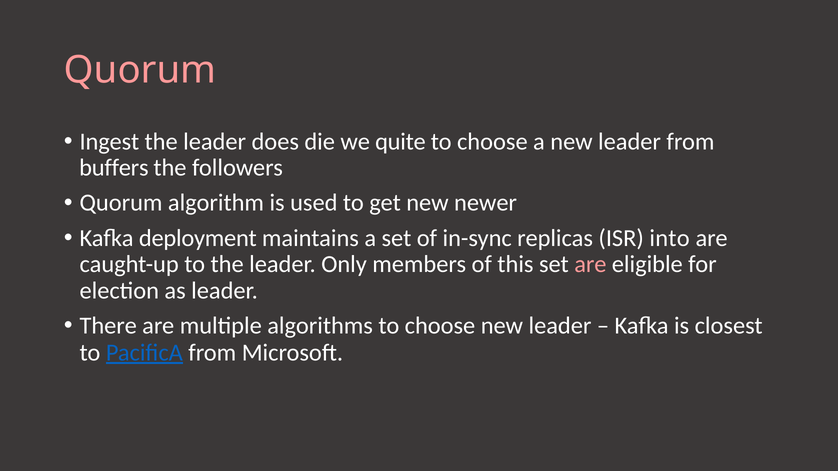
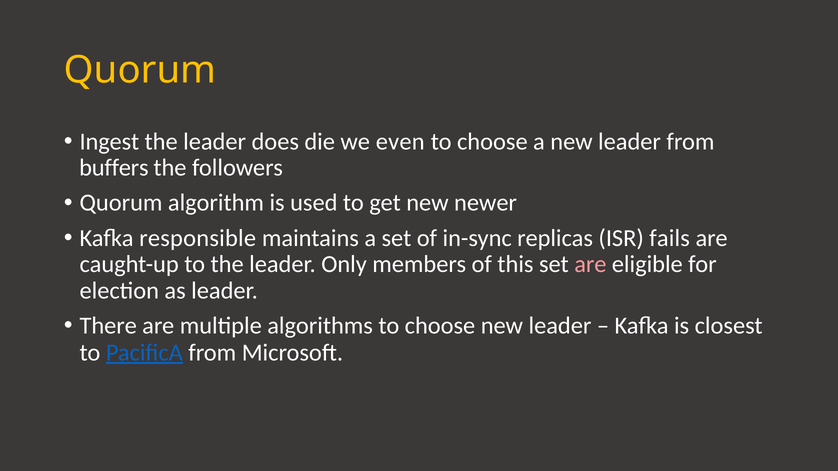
Quorum at (140, 70) colour: pink -> yellow
quite: quite -> even
deployment: deployment -> responsible
into: into -> fails
